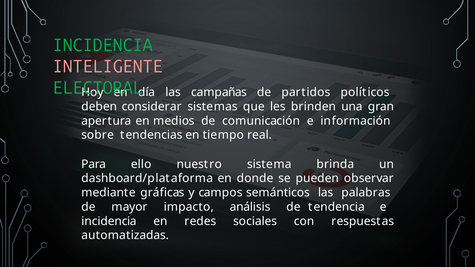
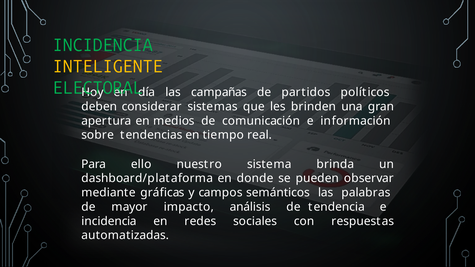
INTELIGENTE colour: pink -> yellow
